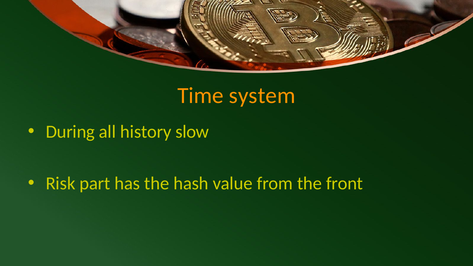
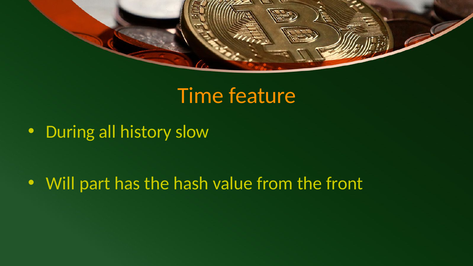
system: system -> feature
Risk: Risk -> Will
